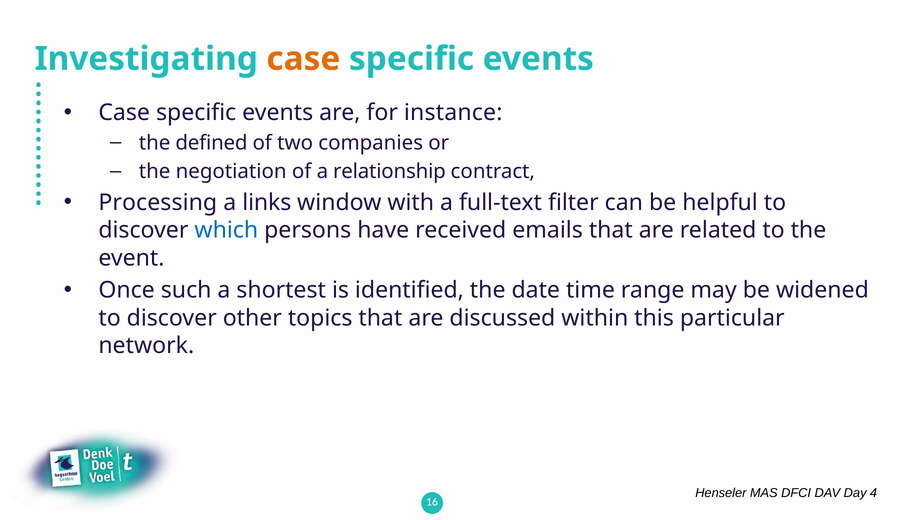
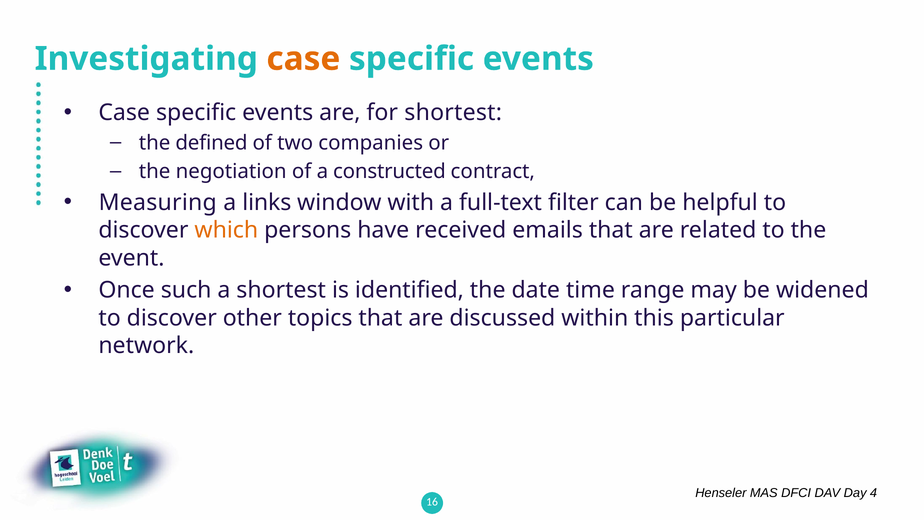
for instance: instance -> shortest
relationship: relationship -> constructed
Processing: Processing -> Measuring
which colour: blue -> orange
